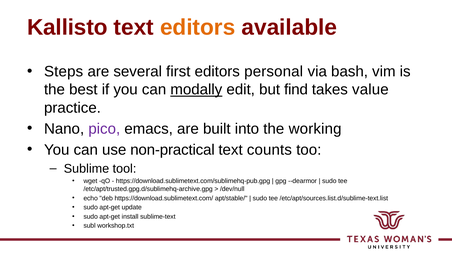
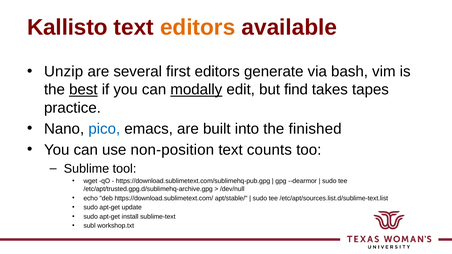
Steps: Steps -> Unzip
personal: personal -> generate
best underline: none -> present
value: value -> tapes
pico colour: purple -> blue
working: working -> finished
non-practical: non-practical -> non-position
